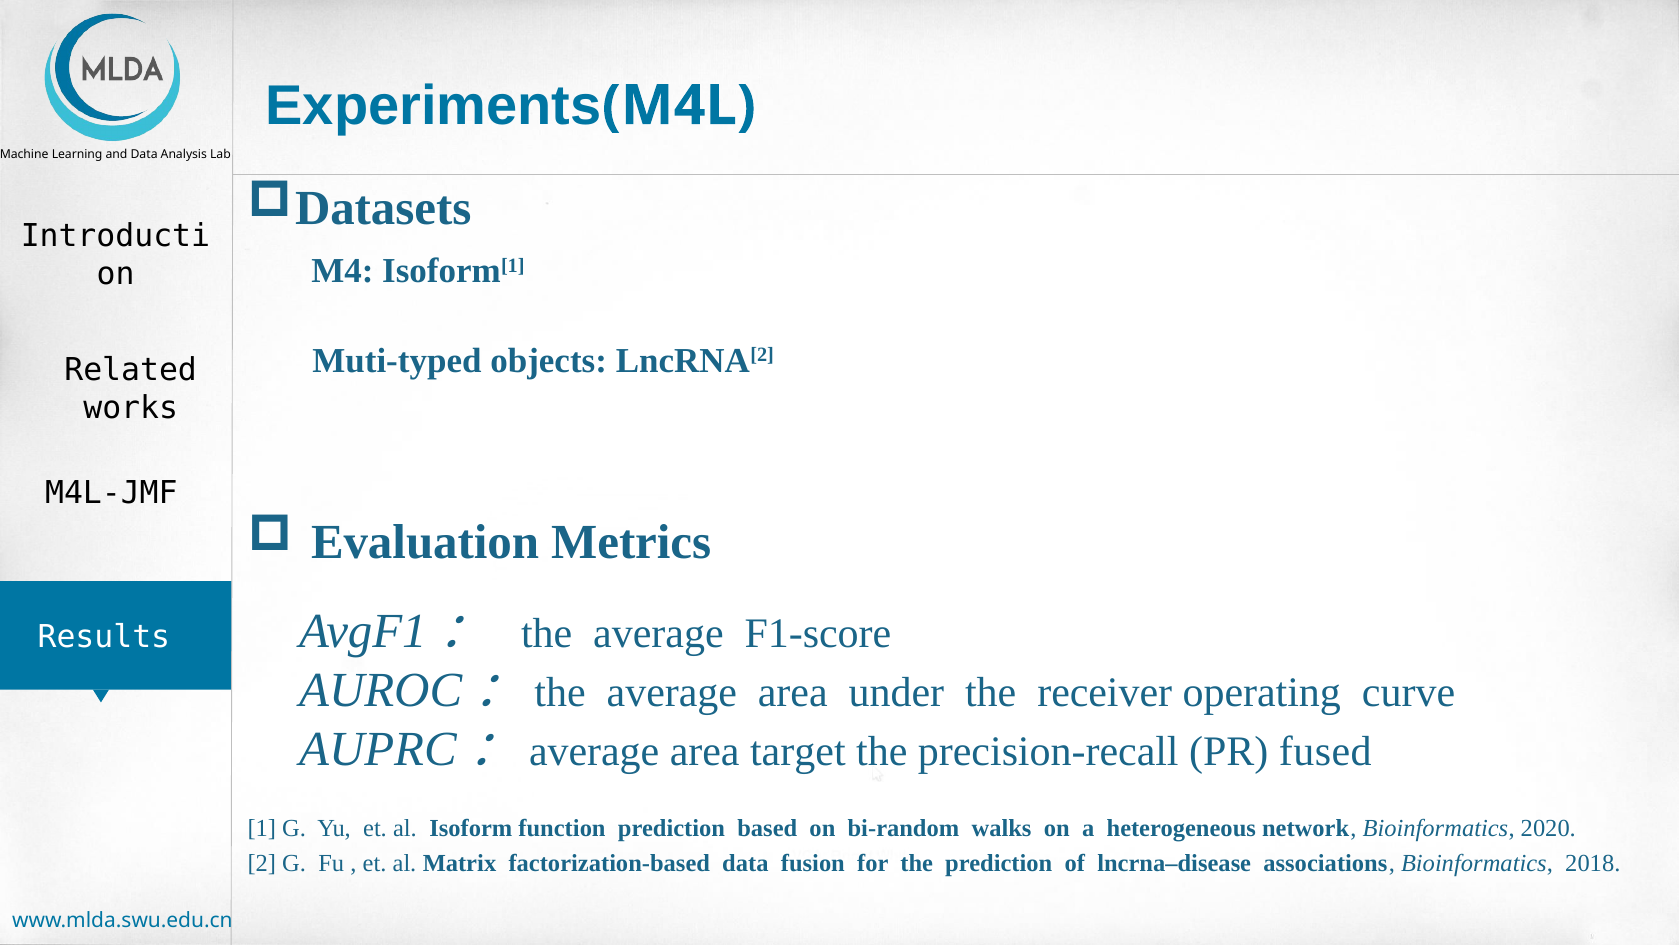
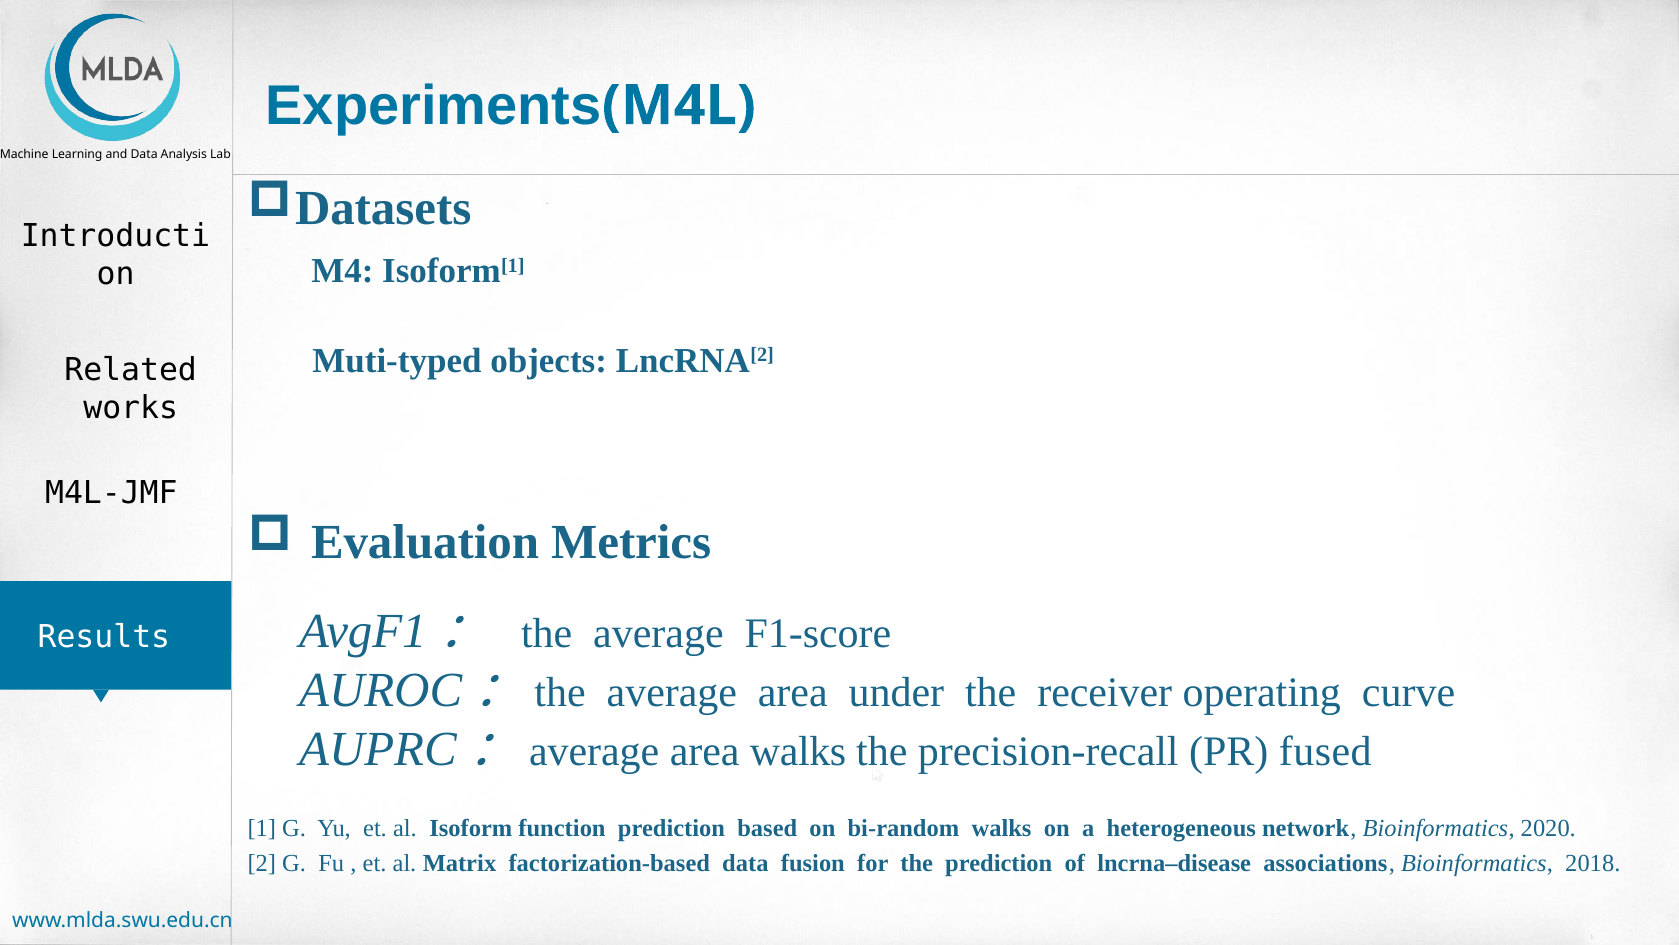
area target: target -> walks
